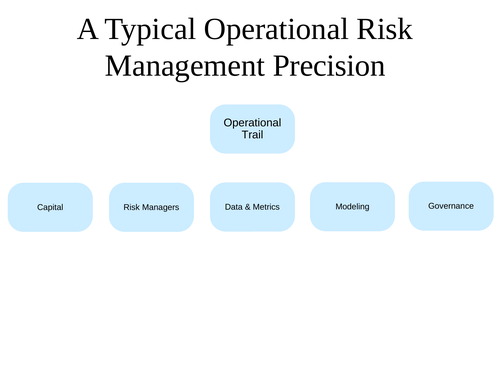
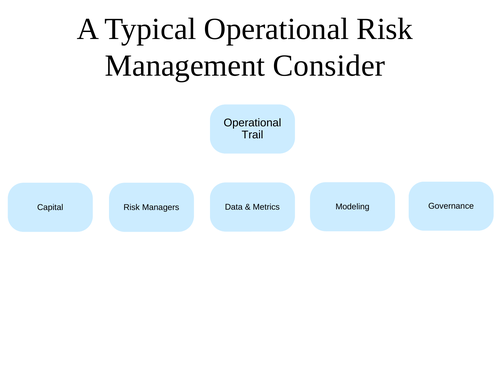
Precision: Precision -> Consider
